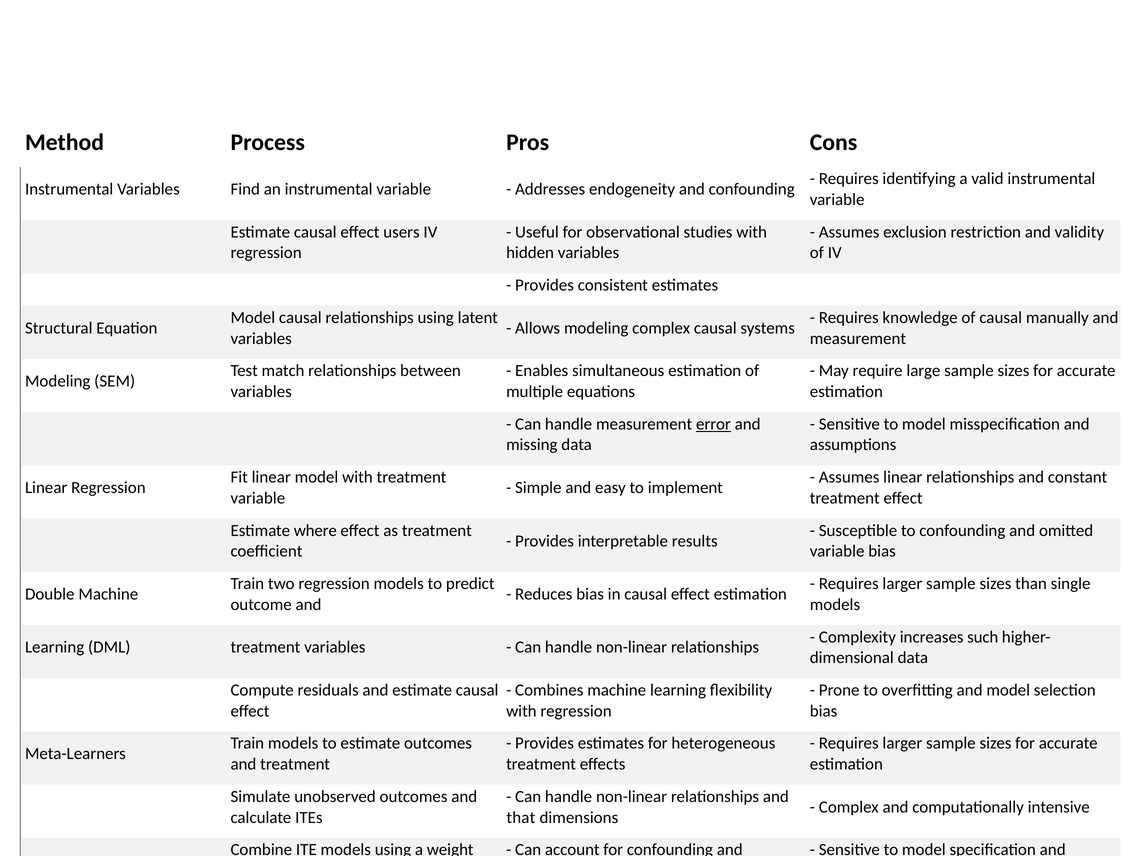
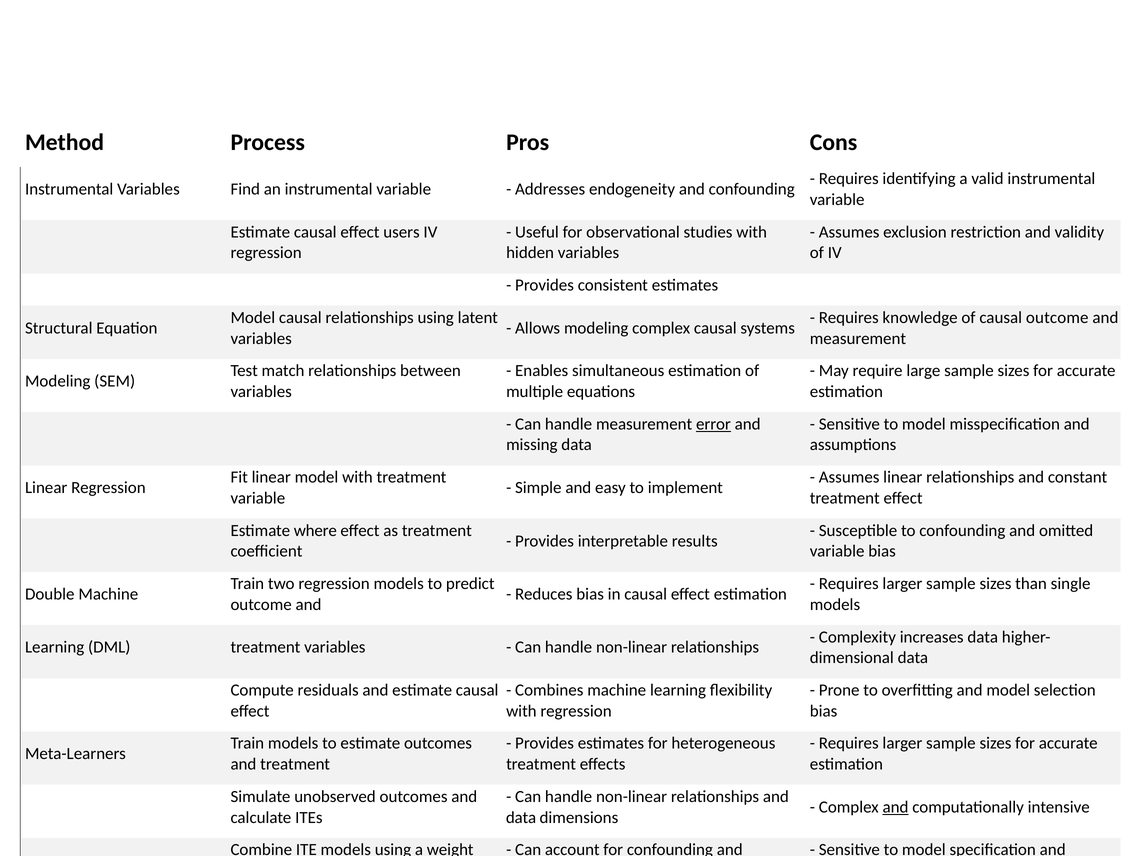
causal manually: manually -> outcome
increases such: such -> data
and at (896, 807) underline: none -> present
that at (521, 817): that -> data
